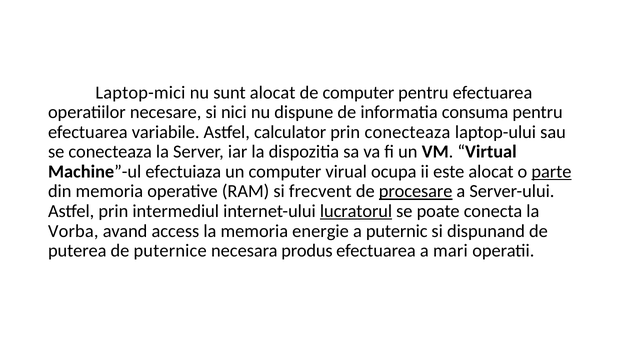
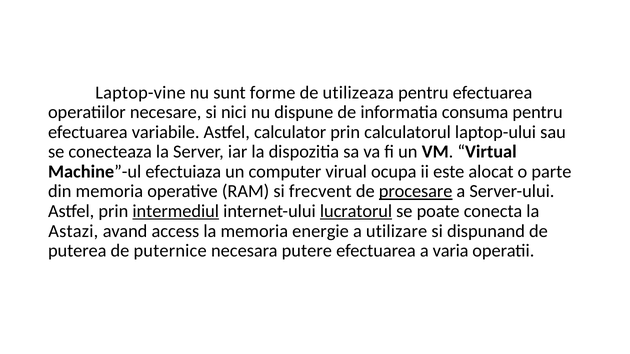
Laptop-mici: Laptop-mici -> Laptop-vine
sunt alocat: alocat -> forme
de computer: computer -> utilizeaza
prin conecteaza: conecteaza -> calculatorul
parte underline: present -> none
intermediul underline: none -> present
Vorba: Vorba -> Astazi
puternic: puternic -> utilizare
produs: produs -> putere
mari: mari -> varia
